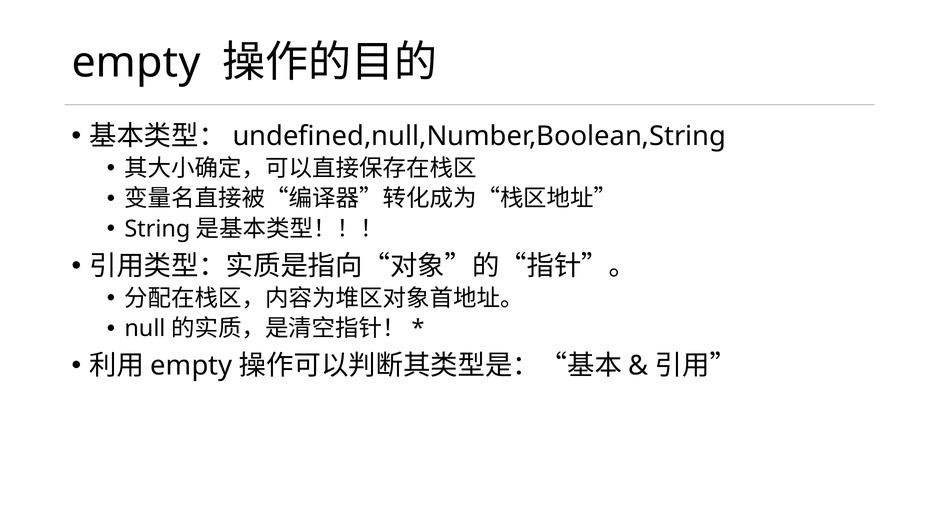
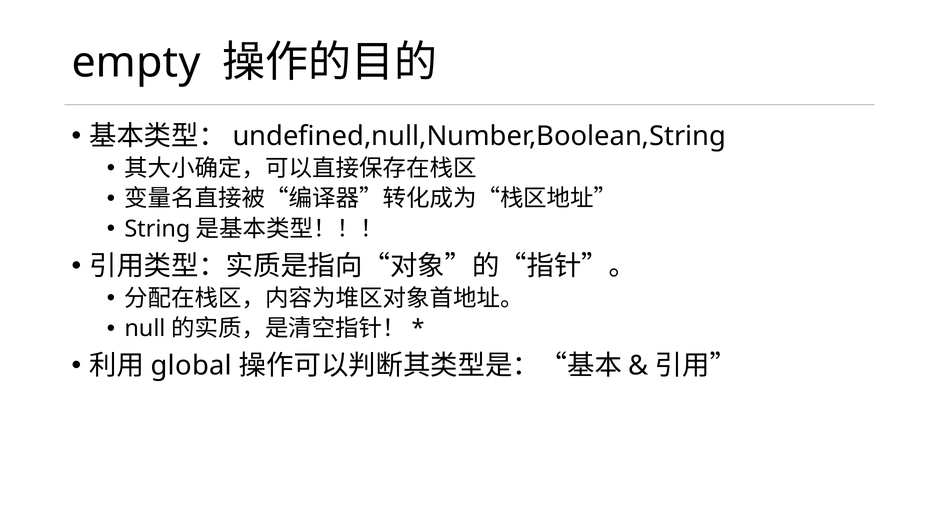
empty at (191, 366): empty -> global
